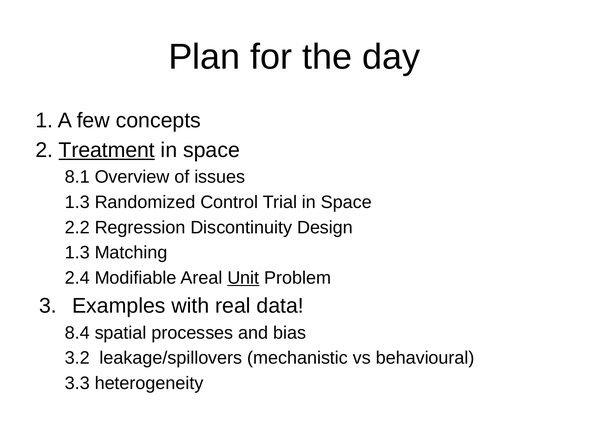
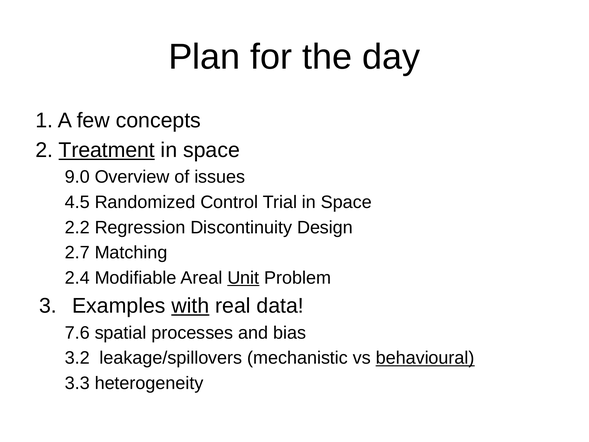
8.1: 8.1 -> 9.0
1.3 at (77, 202): 1.3 -> 4.5
1.3 at (77, 252): 1.3 -> 2.7
with underline: none -> present
8.4: 8.4 -> 7.6
behavioural underline: none -> present
